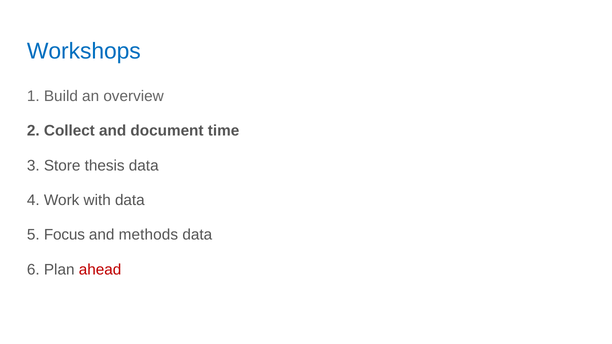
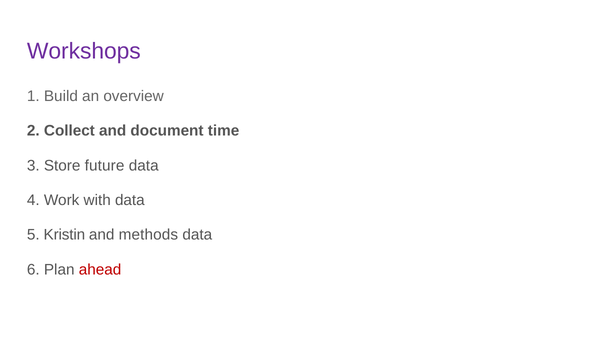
Workshops colour: blue -> purple
thesis: thesis -> future
Focus: Focus -> Kristin
